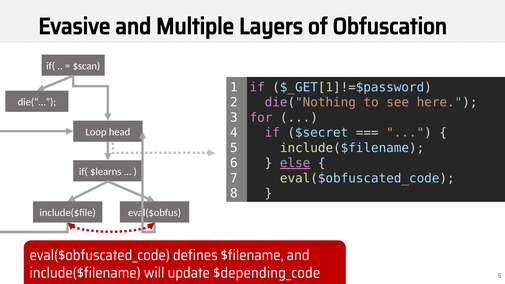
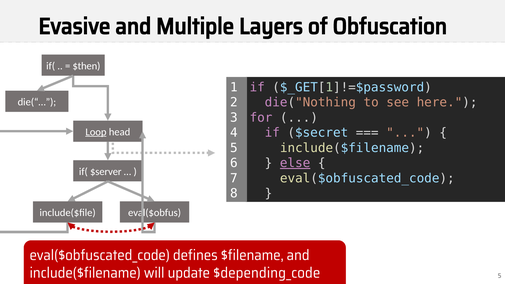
$scan: $scan -> $then
Loop underline: none -> present
$learns: $learns -> $server
